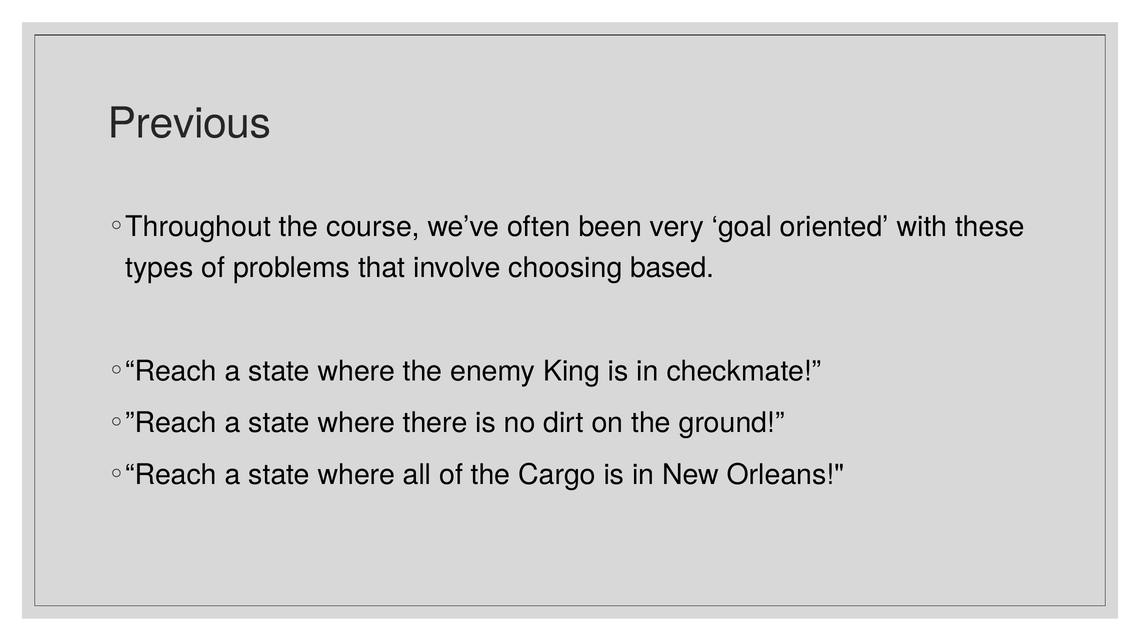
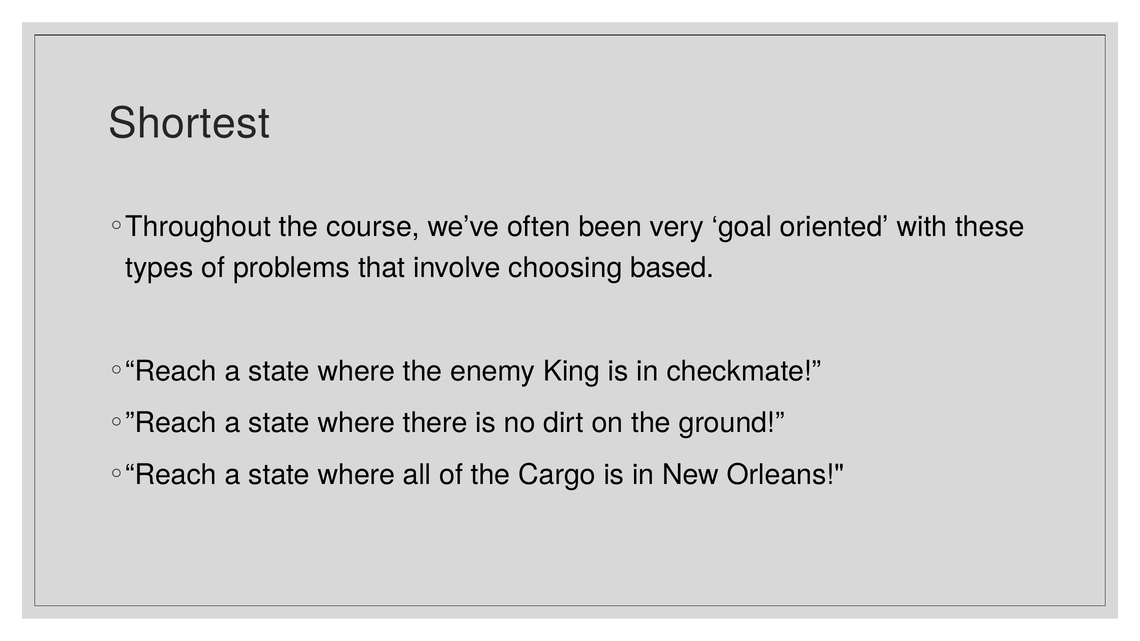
Previous: Previous -> Shortest
